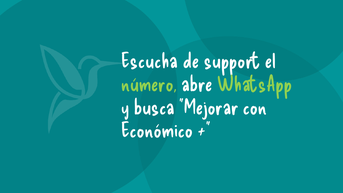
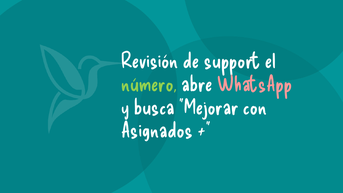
Escucha: Escucha -> Revisión
WhatsApp colour: light green -> pink
Económico: Económico -> Asignados
